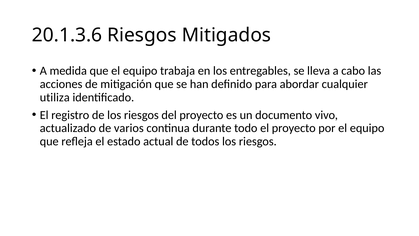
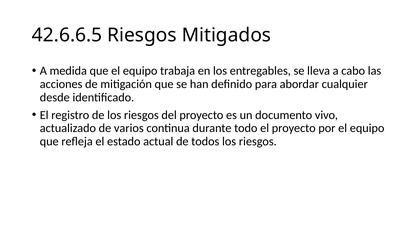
20.1.3.6: 20.1.3.6 -> 42.6.6.5
utiliza: utiliza -> desde
